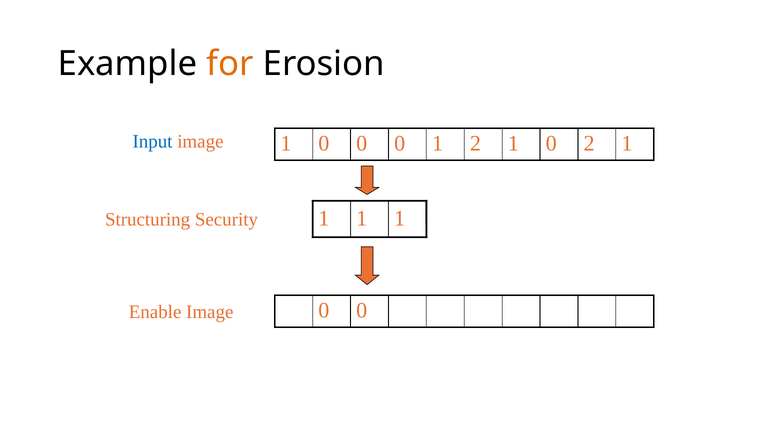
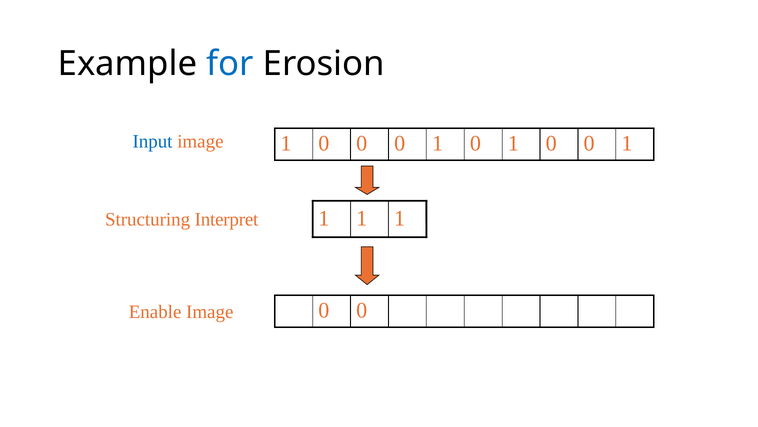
for colour: orange -> blue
0 0 1 2: 2 -> 0
2 at (589, 143): 2 -> 0
Security: Security -> Interpret
